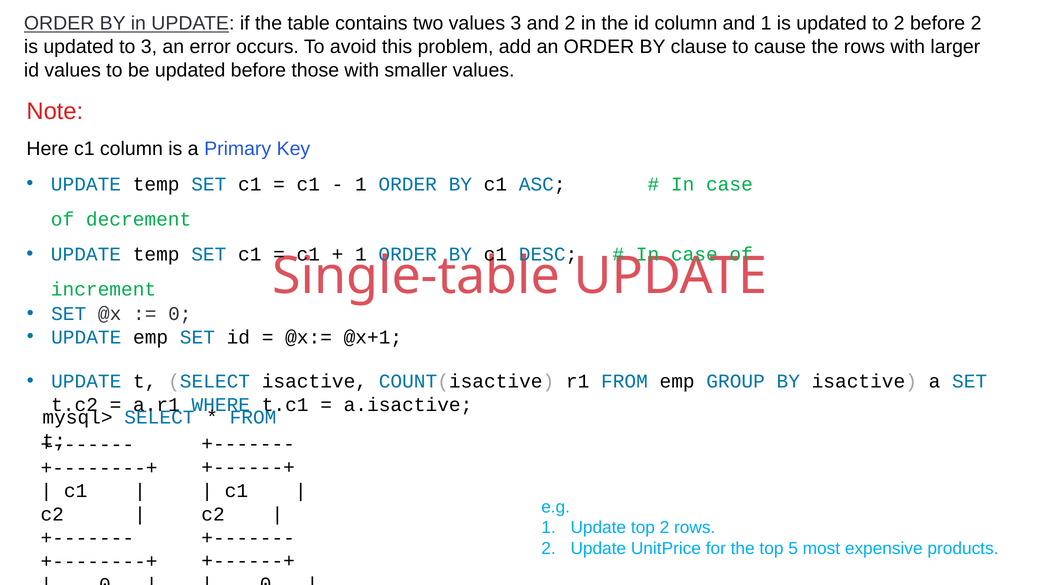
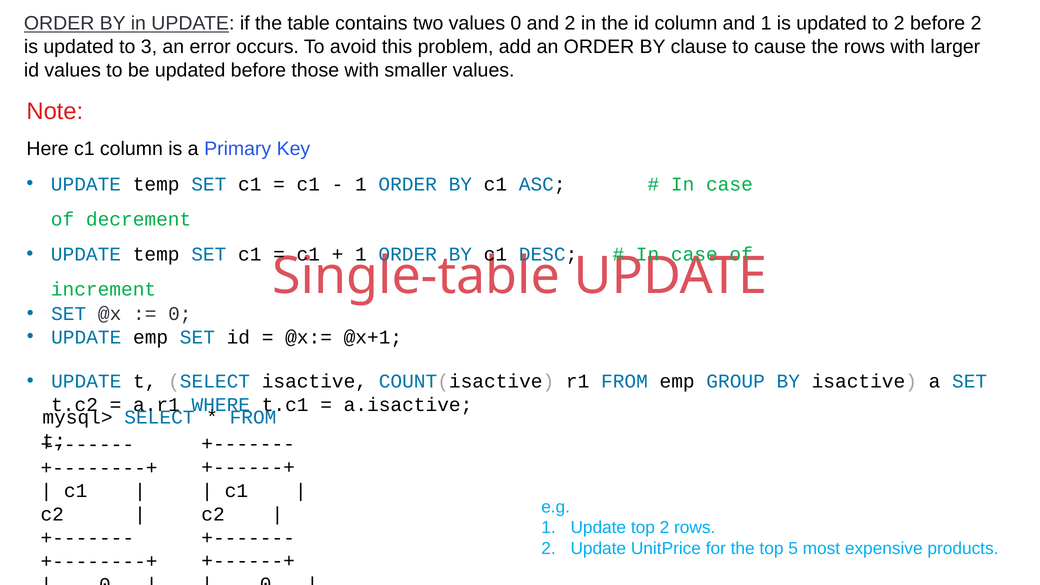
values 3: 3 -> 0
